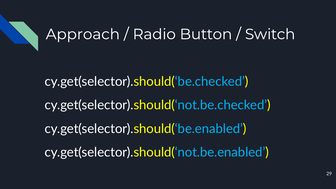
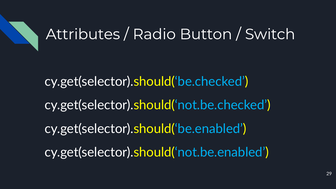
Approach: Approach -> Attributes
